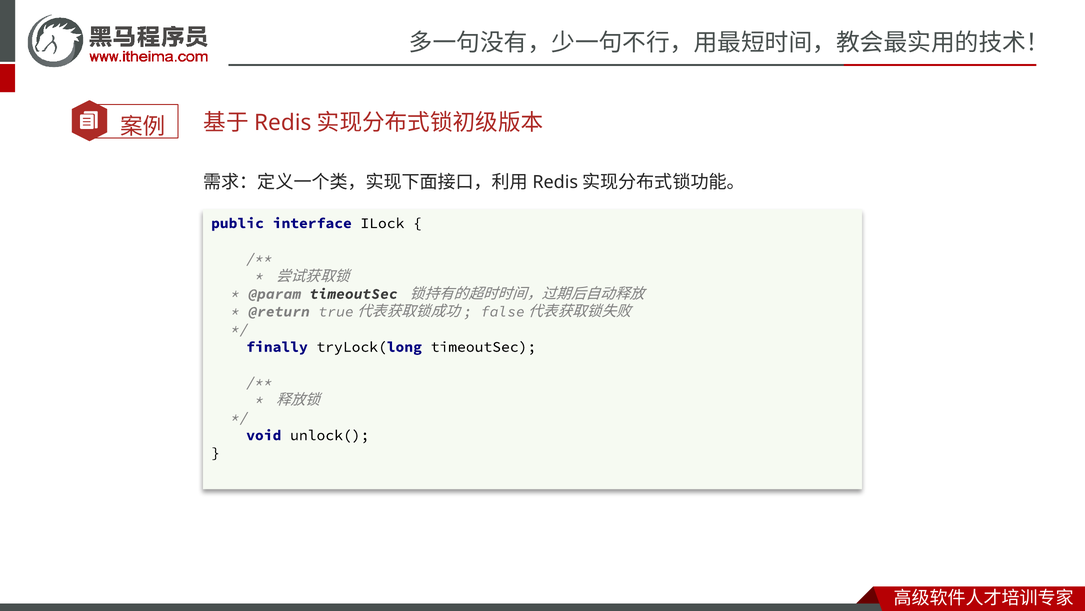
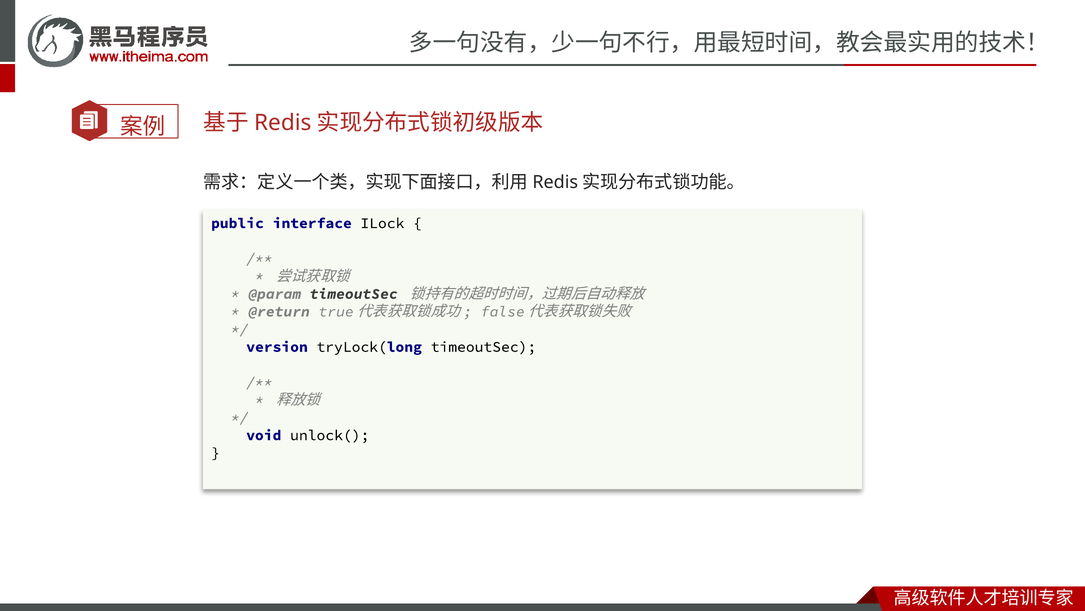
finally: finally -> version
